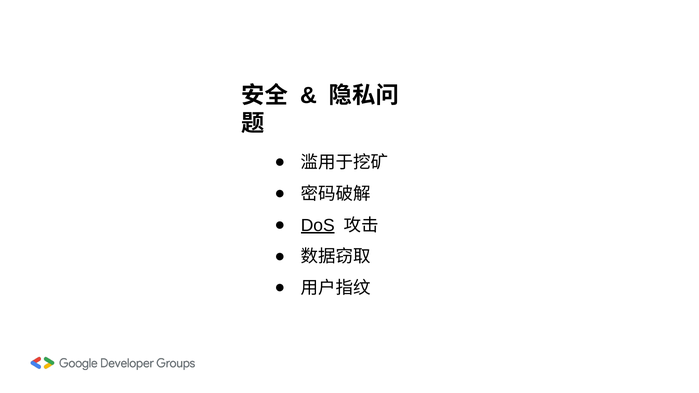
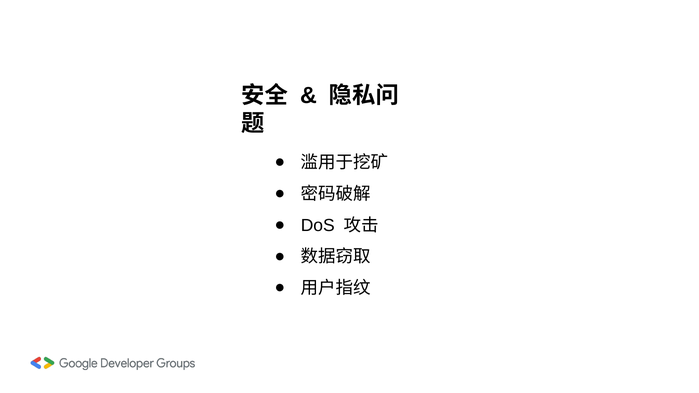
DoS underline: present -> none
